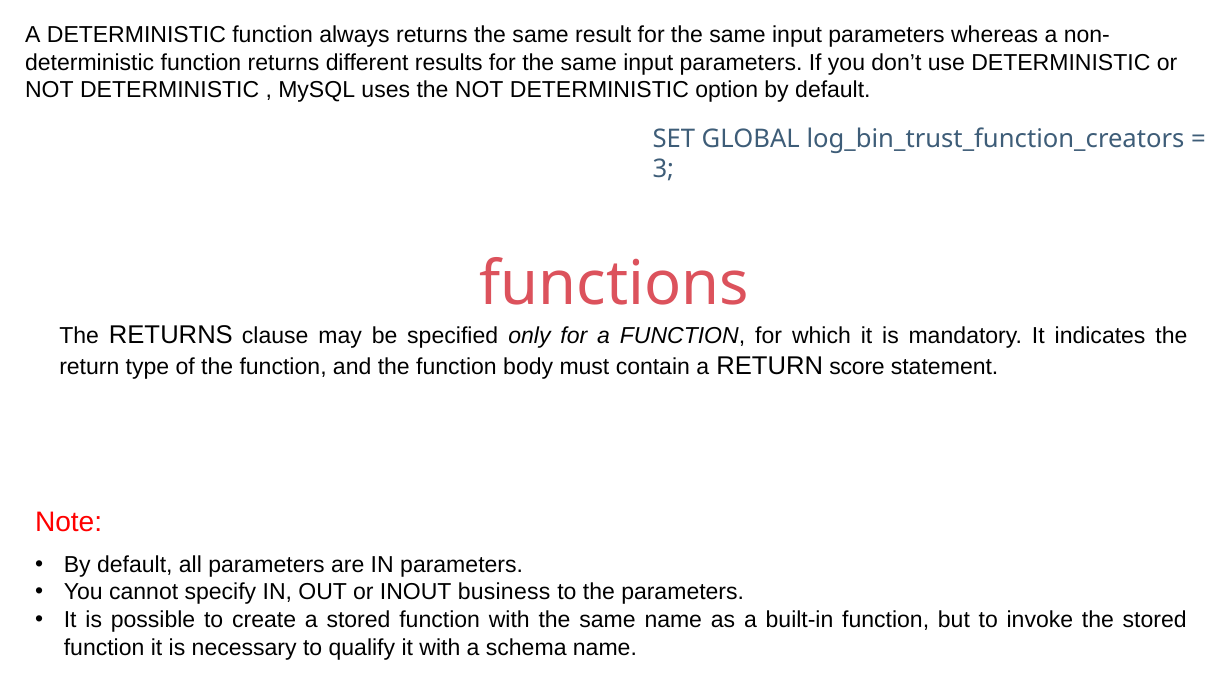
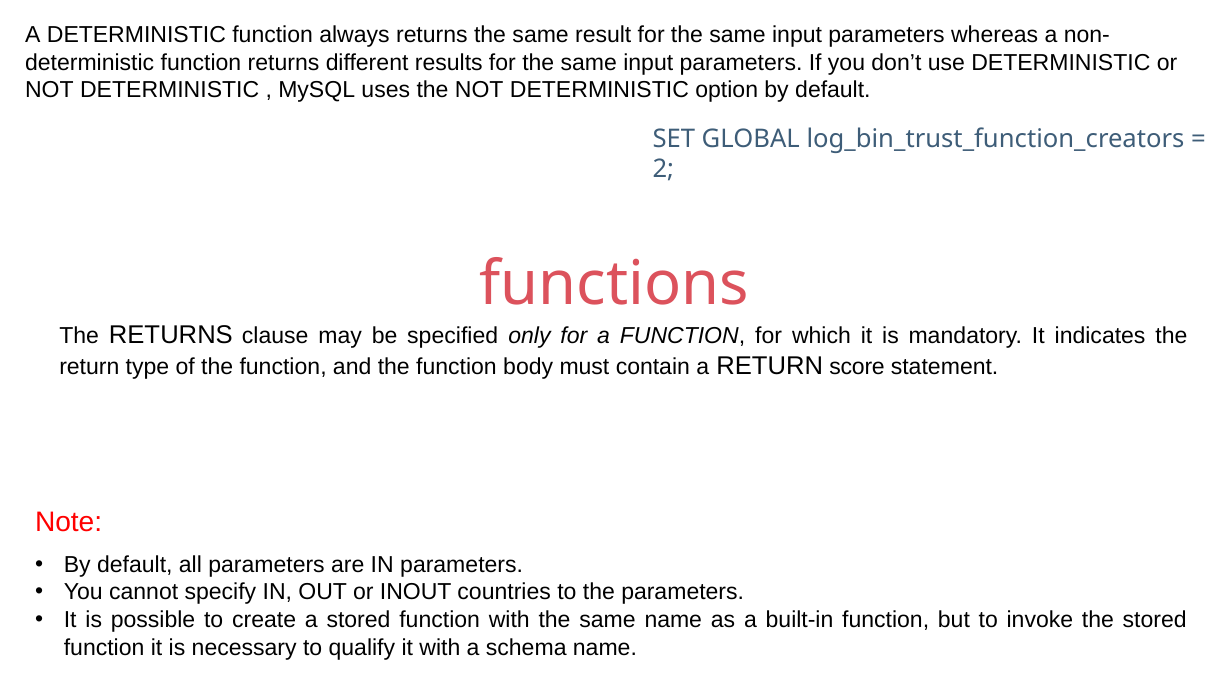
3: 3 -> 2
business: business -> countries
